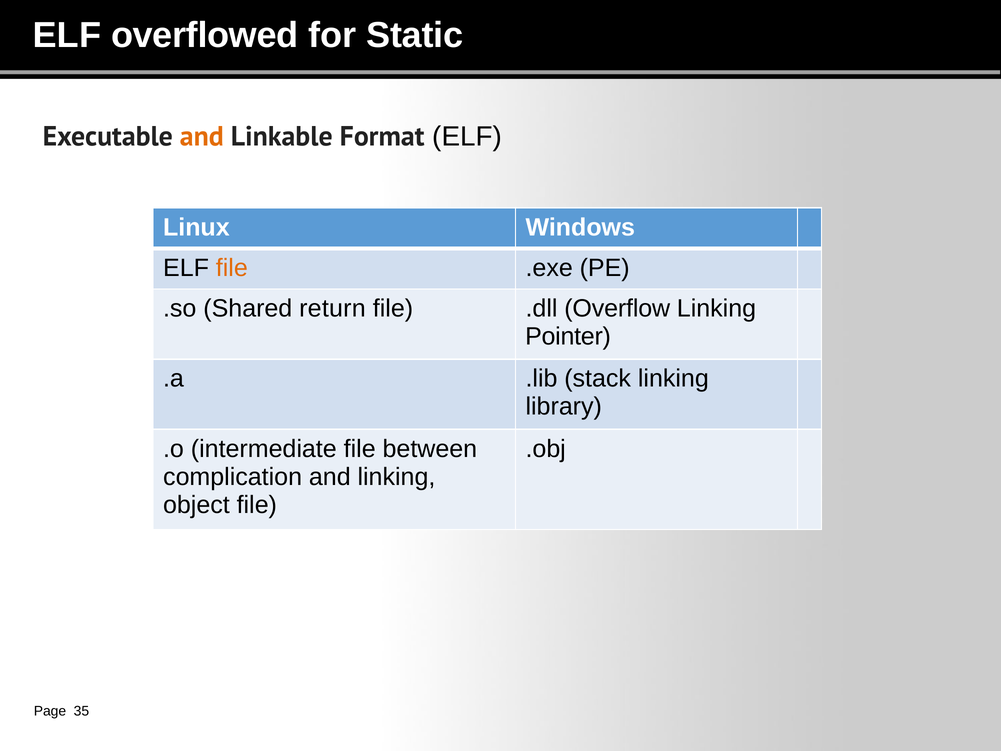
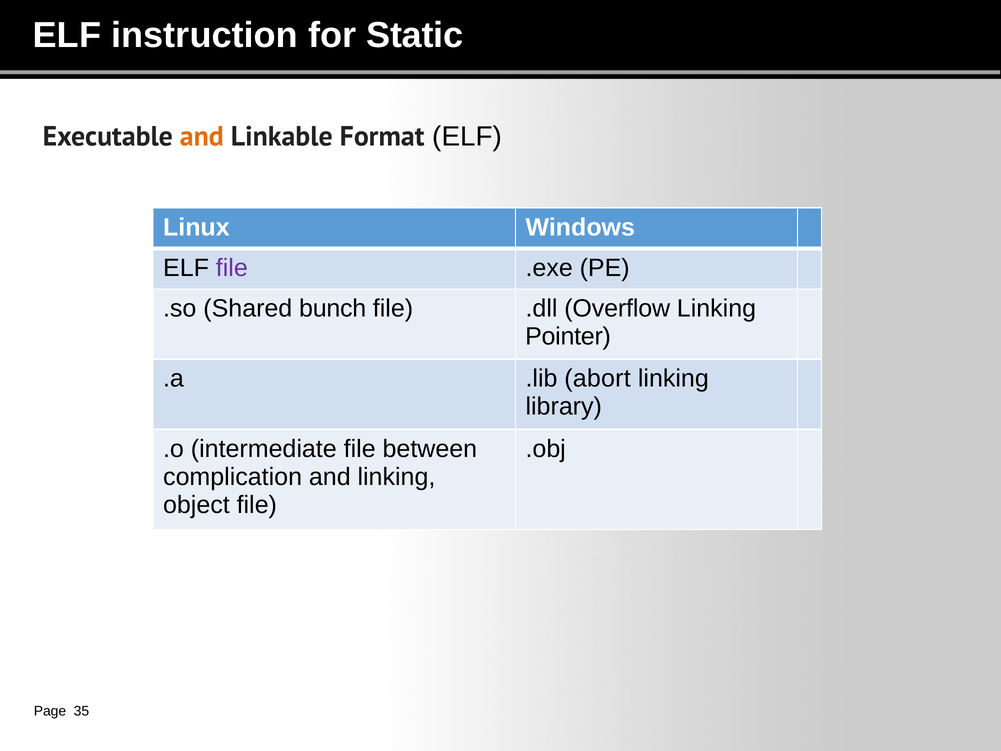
overflowed: overflowed -> instruction
file at (232, 268) colour: orange -> purple
return: return -> bunch
stack: stack -> abort
